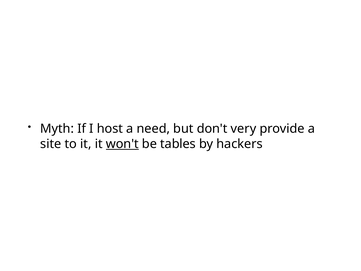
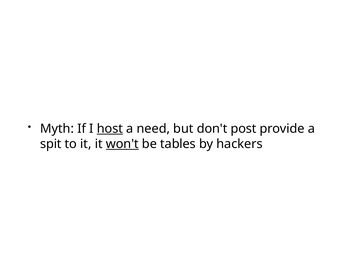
host underline: none -> present
very: very -> post
site: site -> spit
